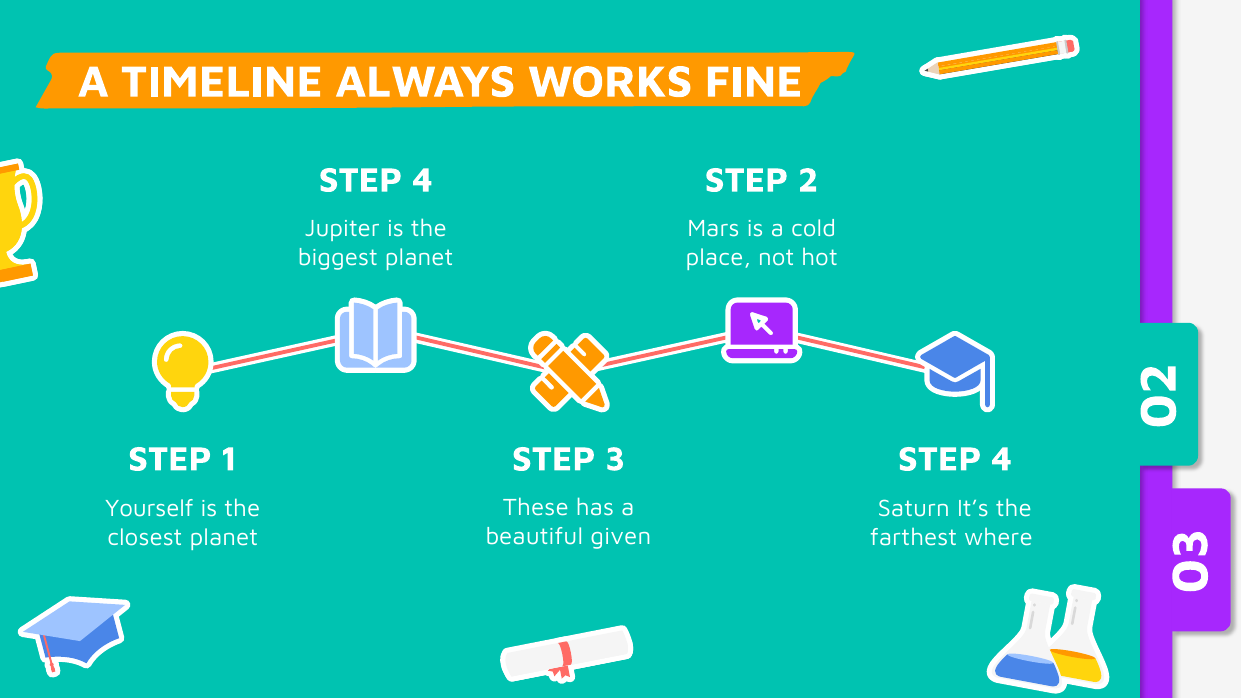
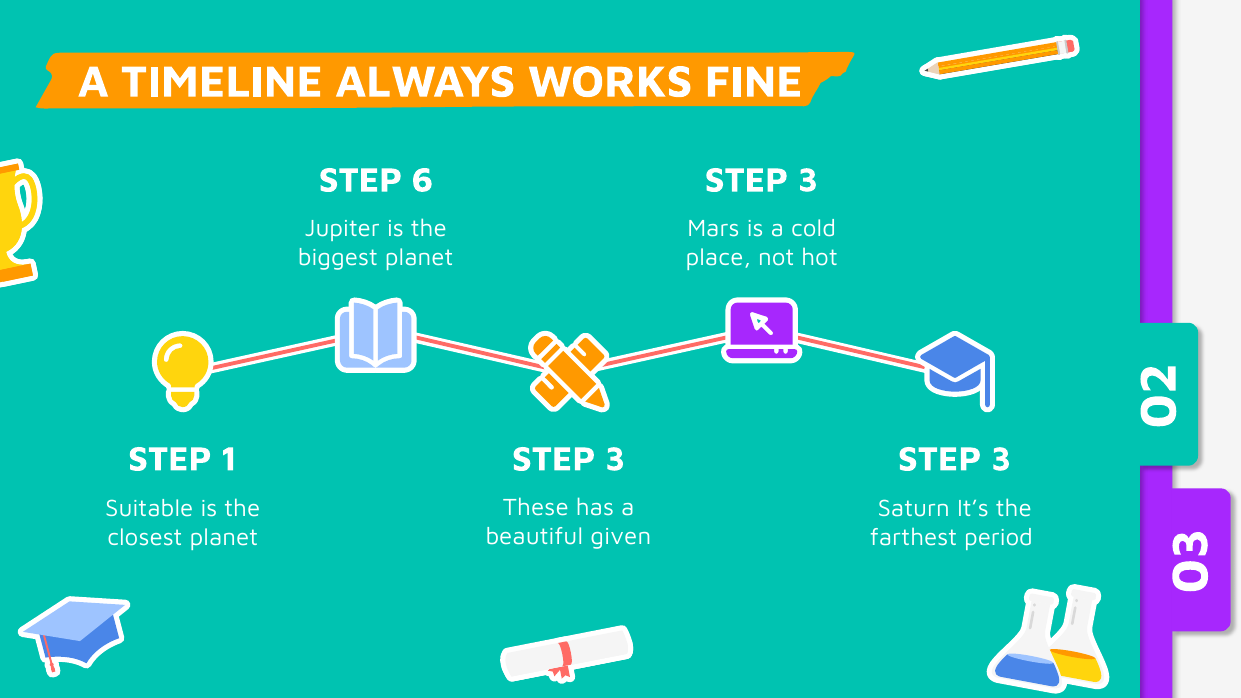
4 at (422, 180): 4 -> 6
2 at (808, 180): 2 -> 3
4 at (1001, 459): 4 -> 3
Yourself: Yourself -> Suitable
where: where -> period
